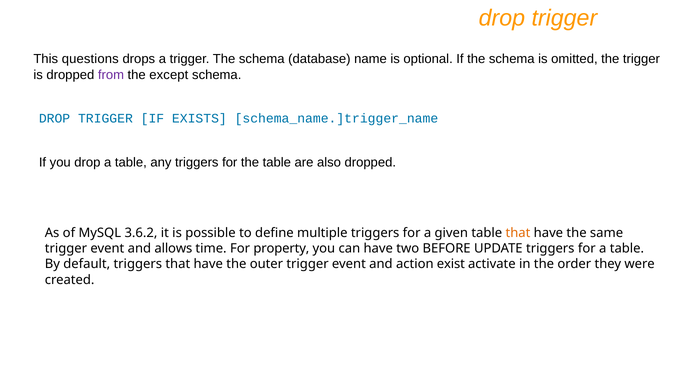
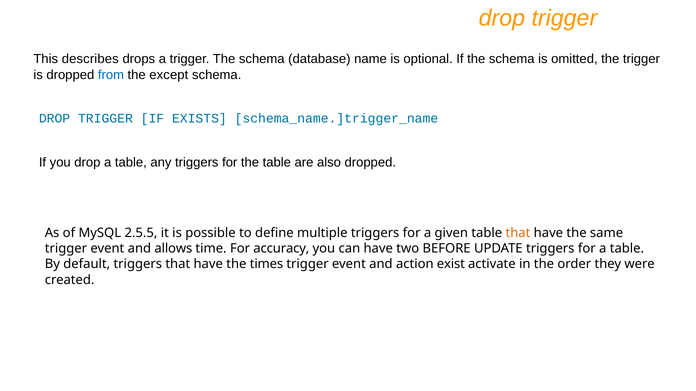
questions: questions -> describes
from colour: purple -> blue
3.6.2: 3.6.2 -> 2.5.5
property: property -> accuracy
outer: outer -> times
